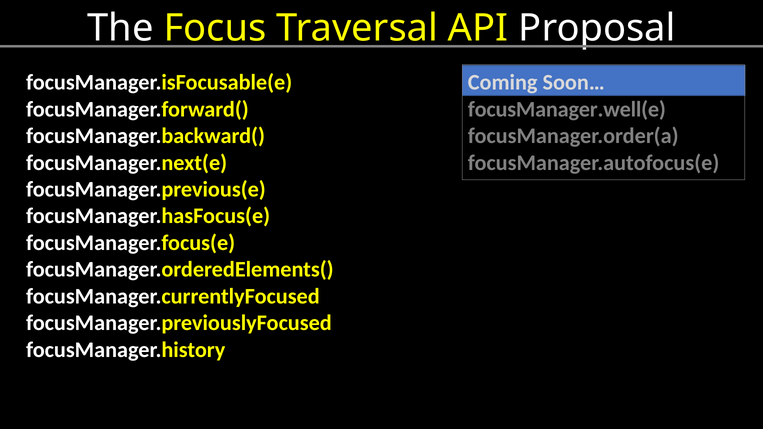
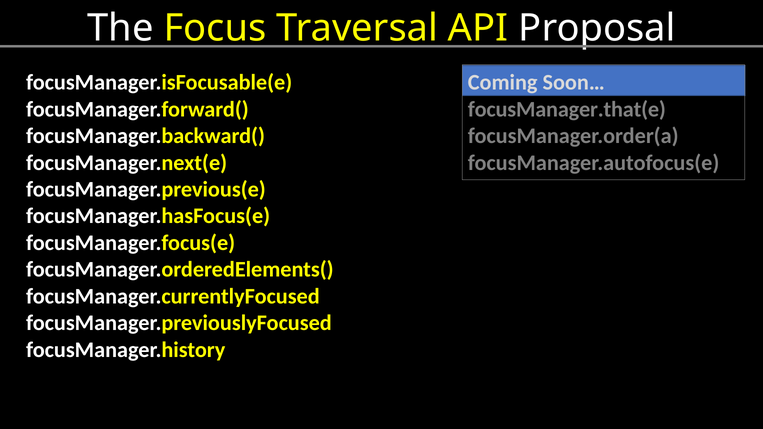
focusManager.well(e: focusManager.well(e -> focusManager.that(e
